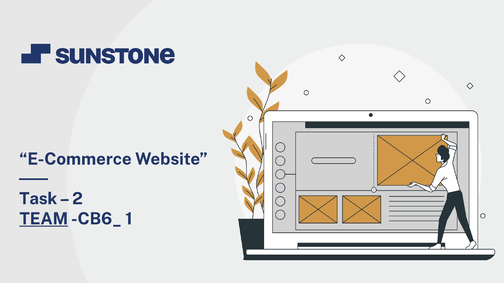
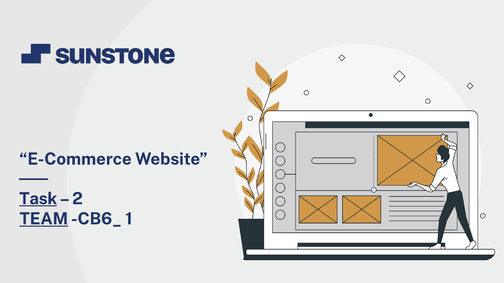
Task underline: none -> present
